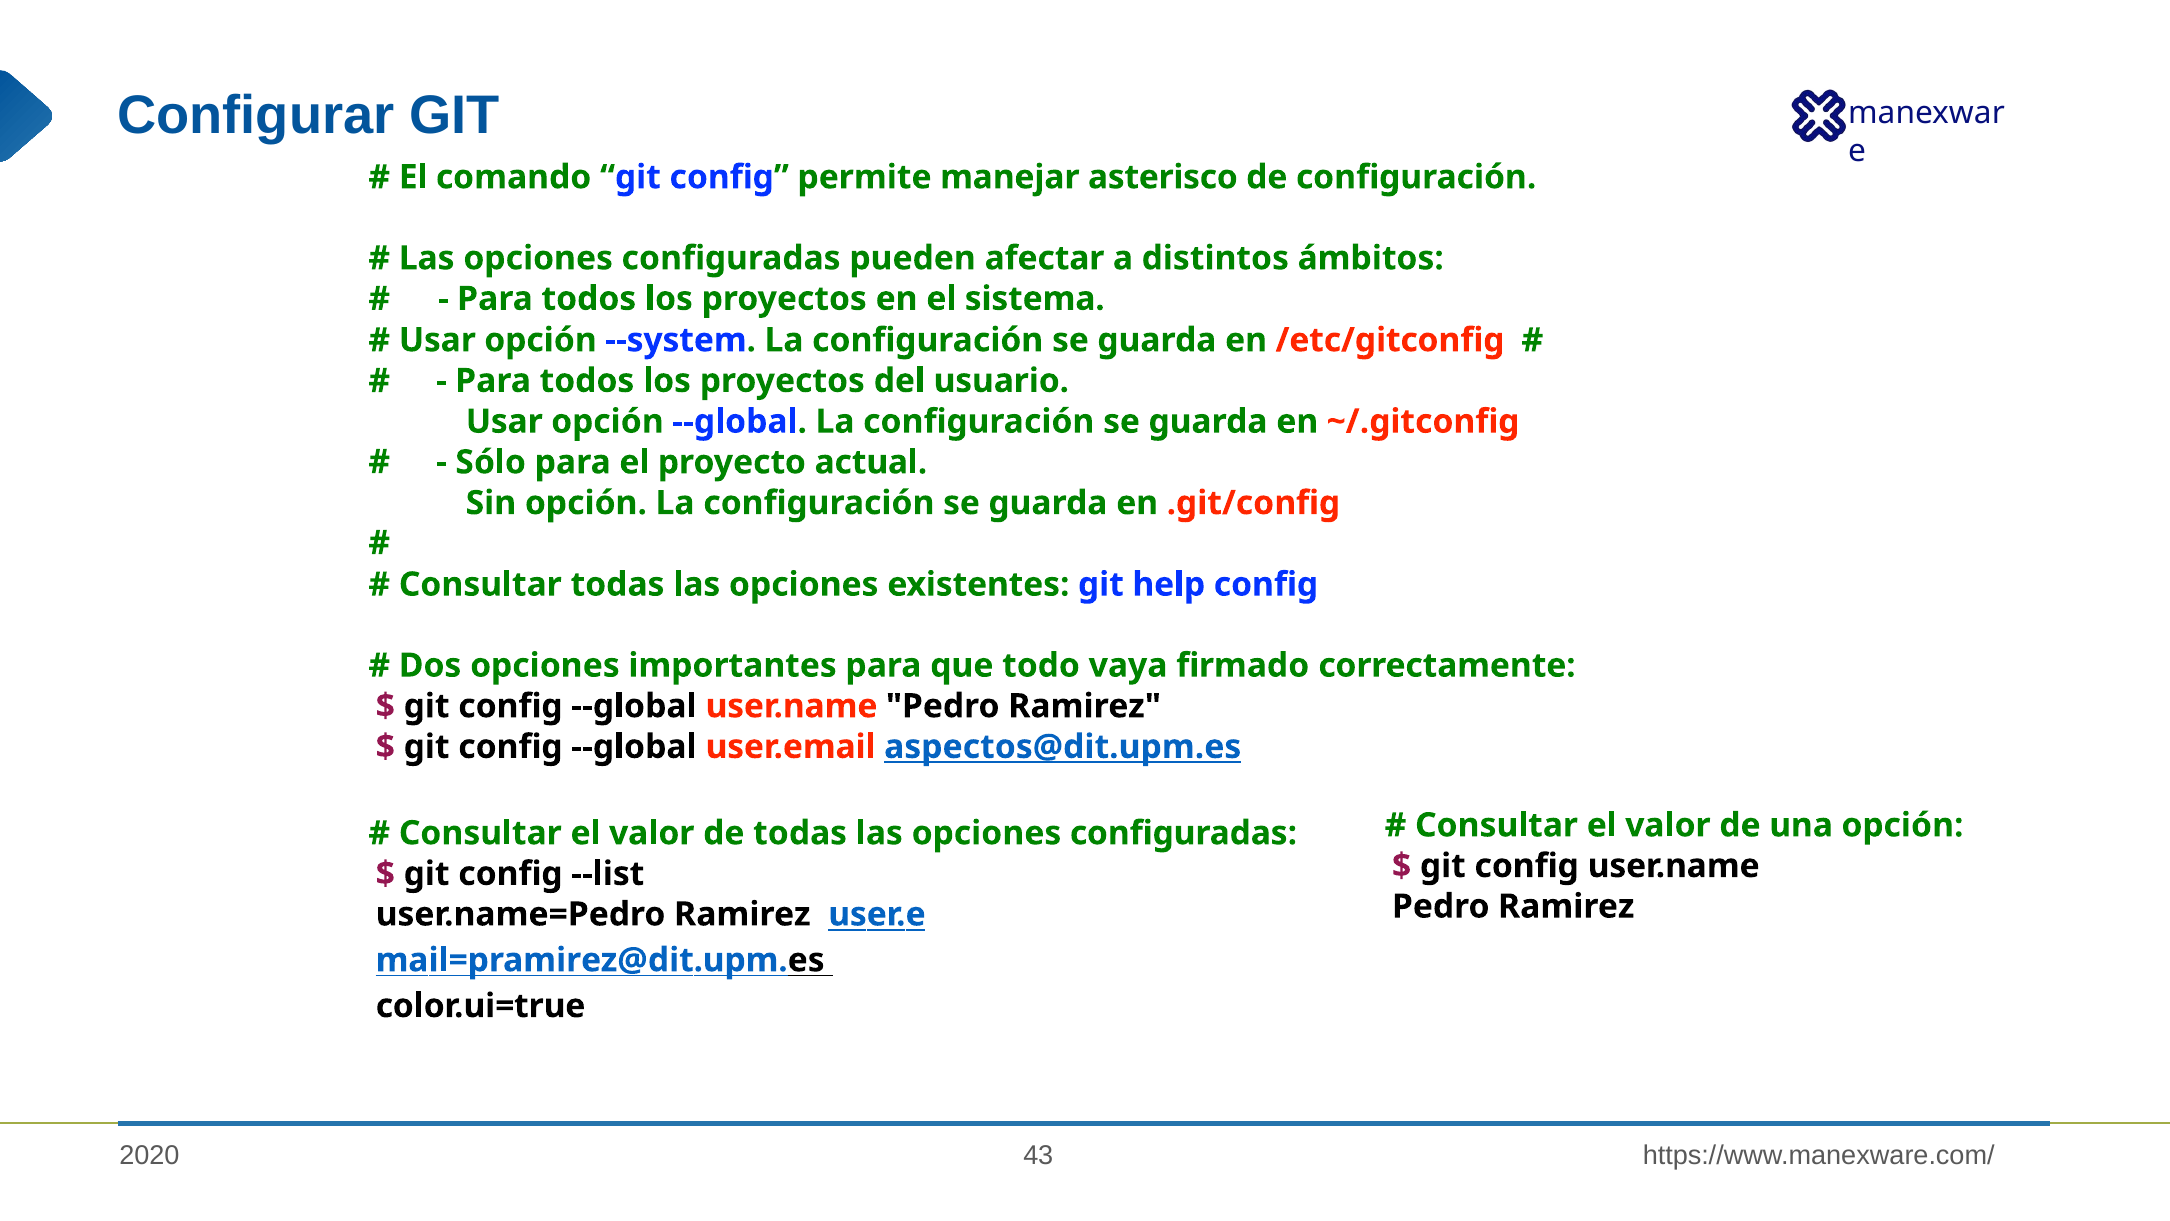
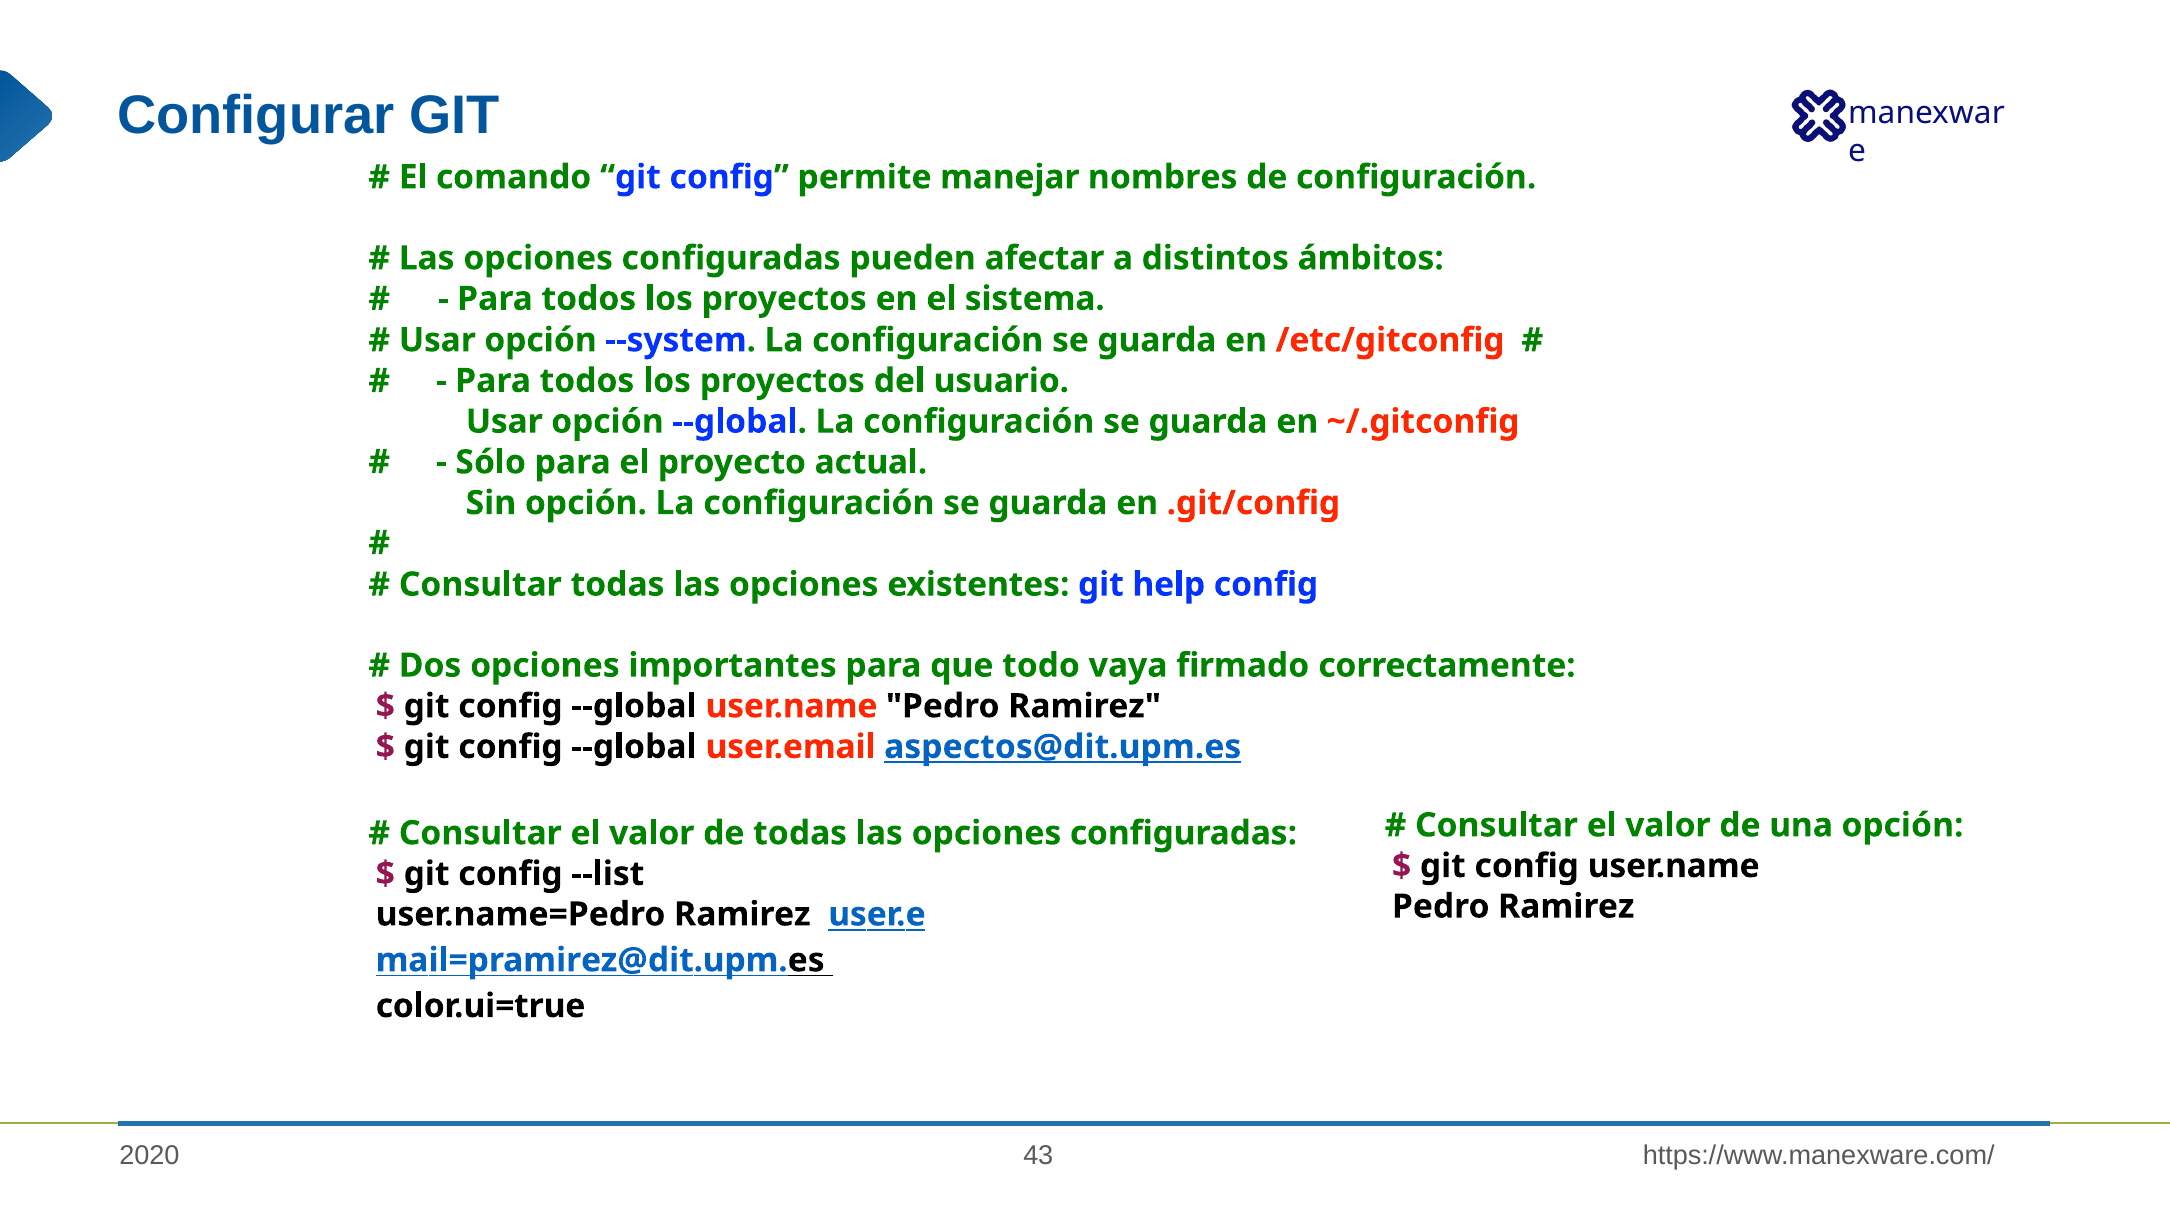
asterisco: asterisco -> nombres
